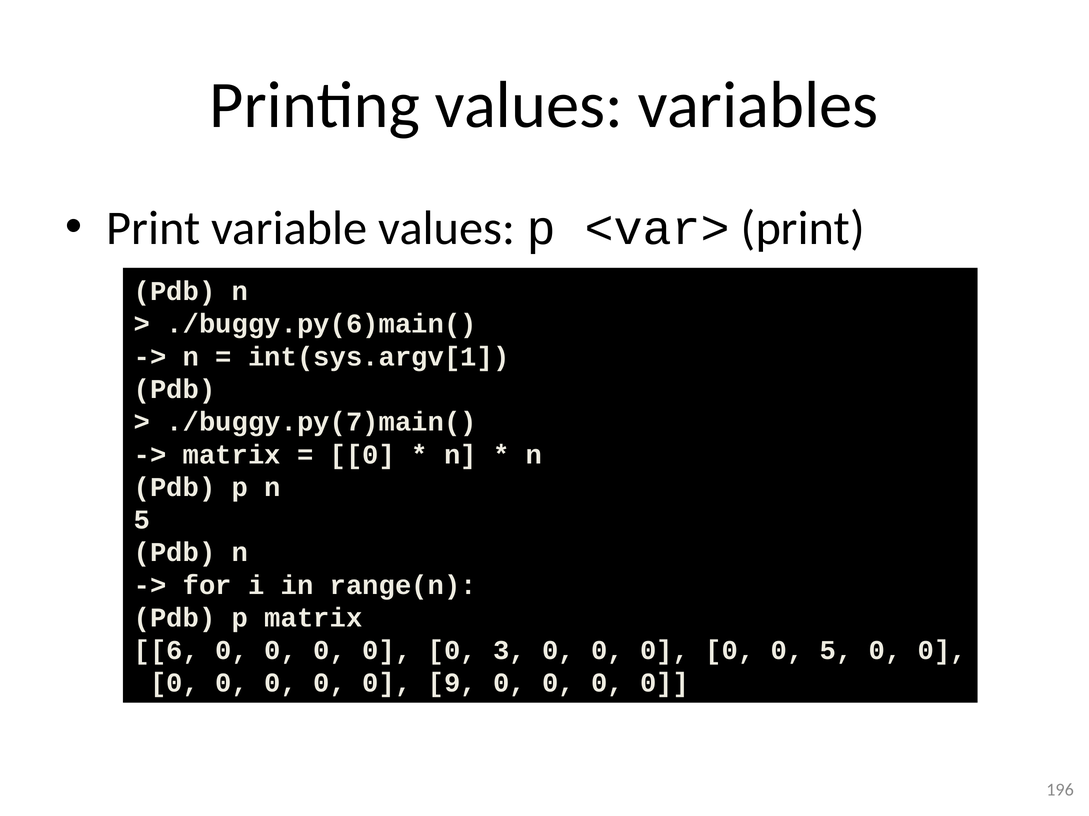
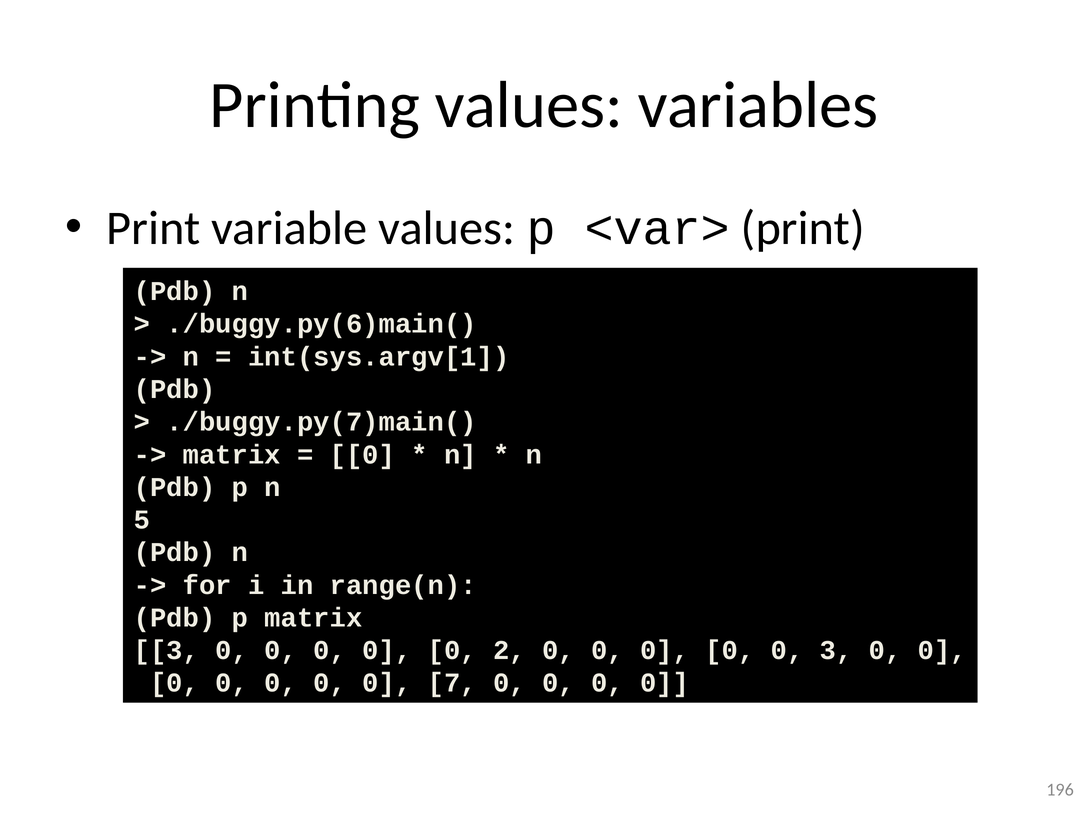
6 at (166, 651): 6 -> 3
3: 3 -> 2
0 5: 5 -> 3
9: 9 -> 7
